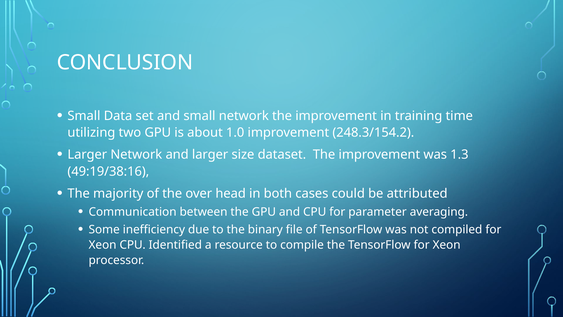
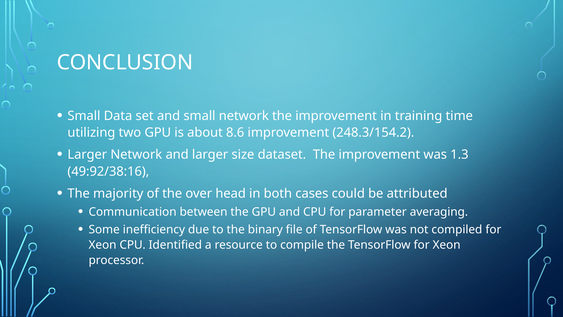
1.0: 1.0 -> 8.6
49:19/38:16: 49:19/38:16 -> 49:92/38:16
